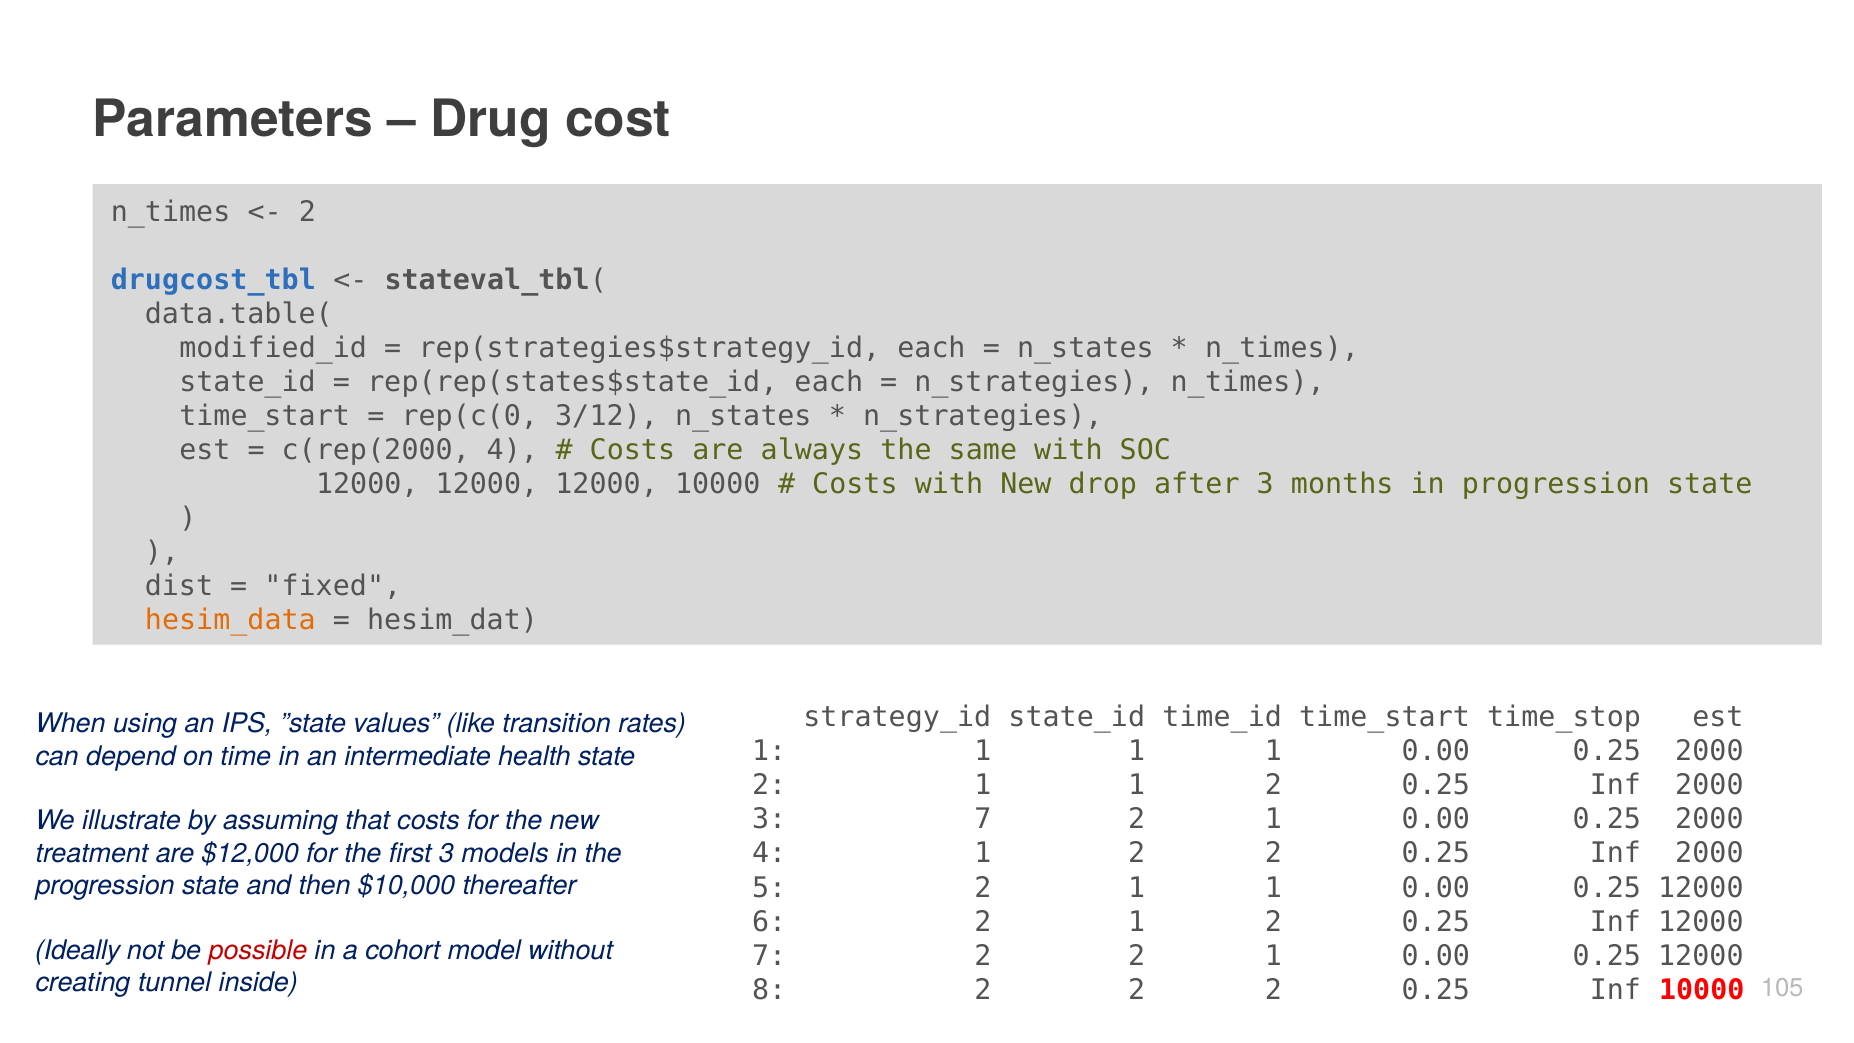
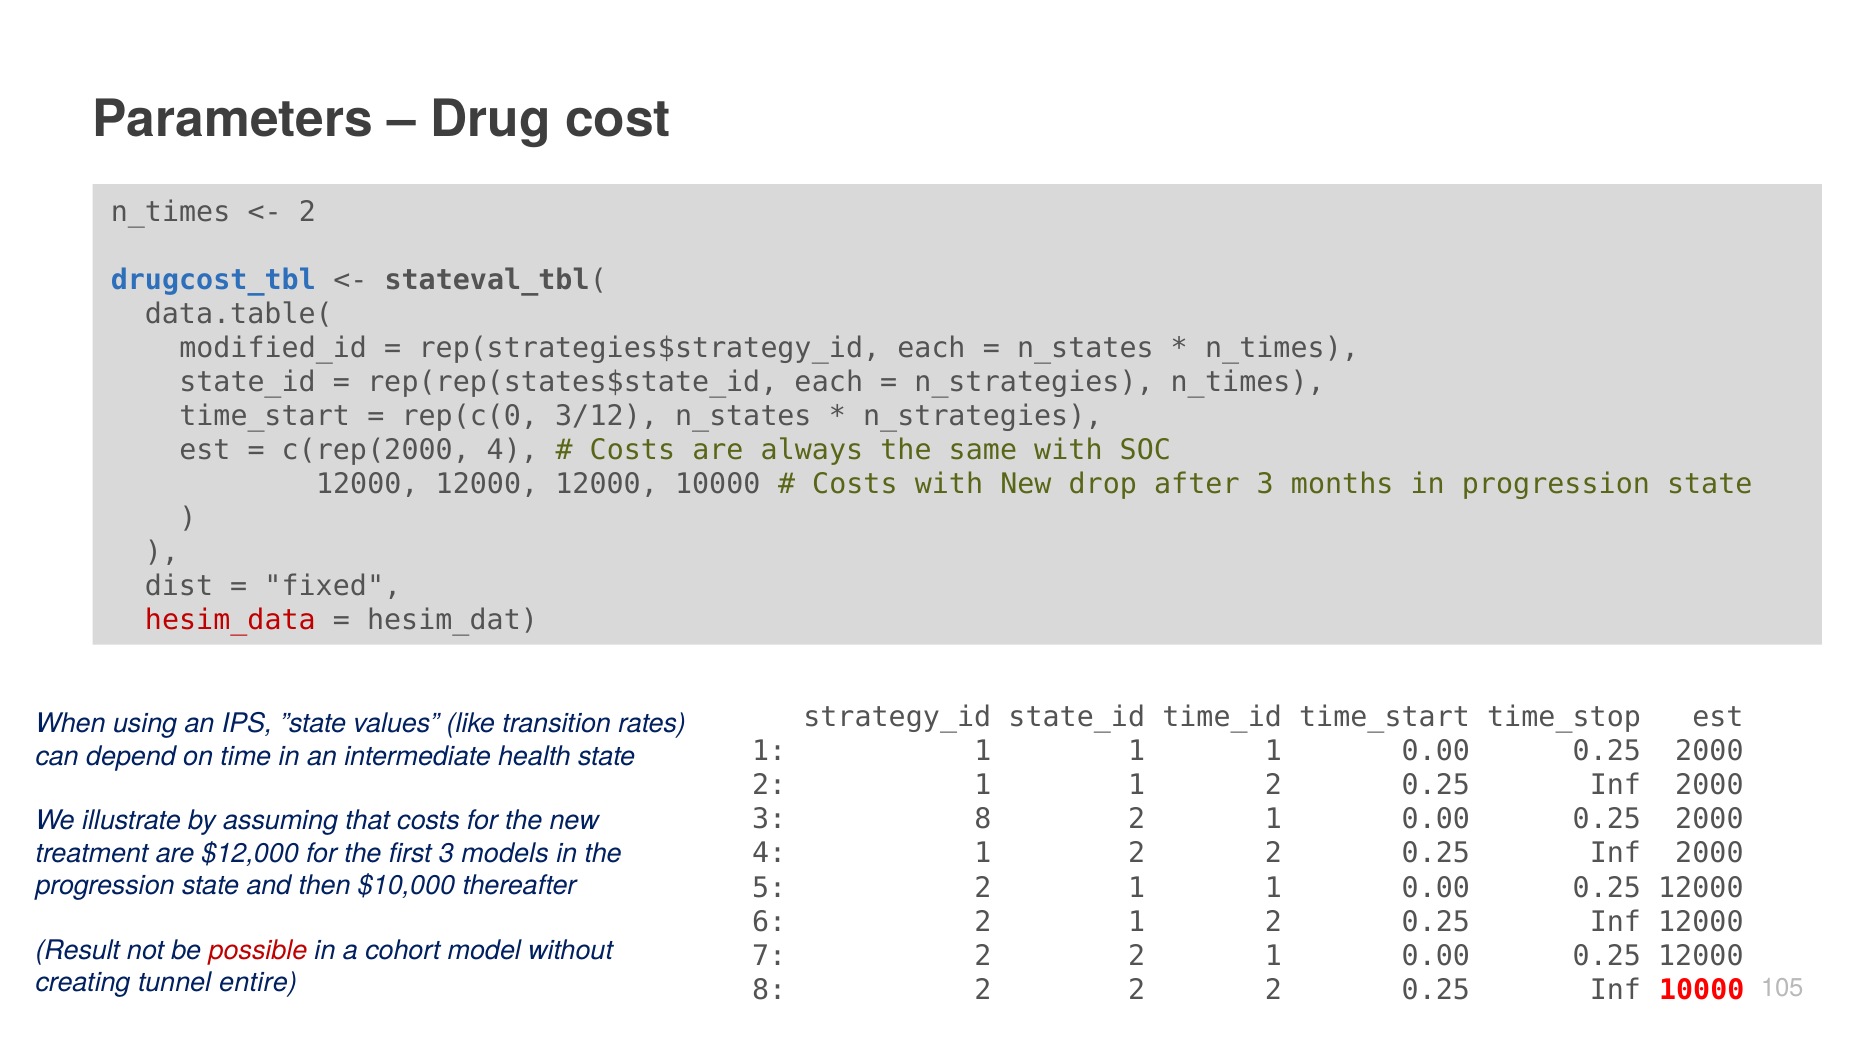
hesim_data colour: orange -> red
3 7: 7 -> 8
Ideally: Ideally -> Result
inside: inside -> entire
